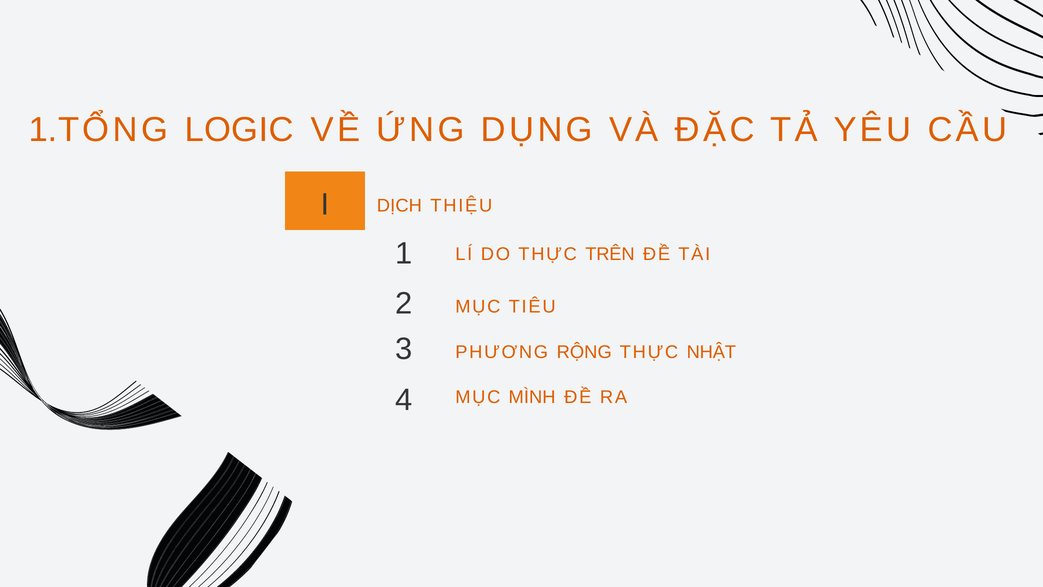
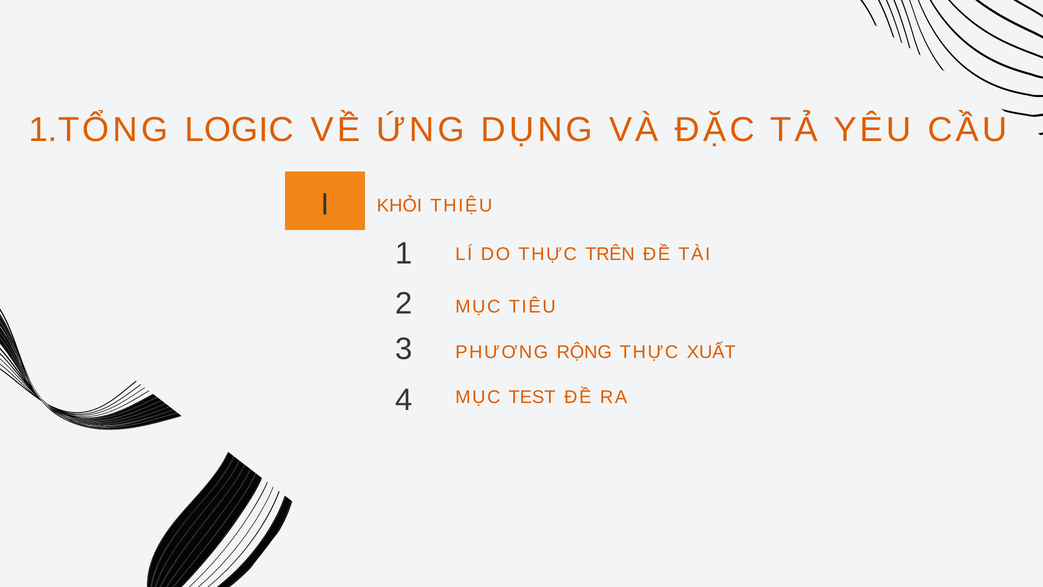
DỊCH: DỊCH -> KHỎI
NHẬT: NHẬT -> XUẤT
MÌNH: MÌNH -> TEST
